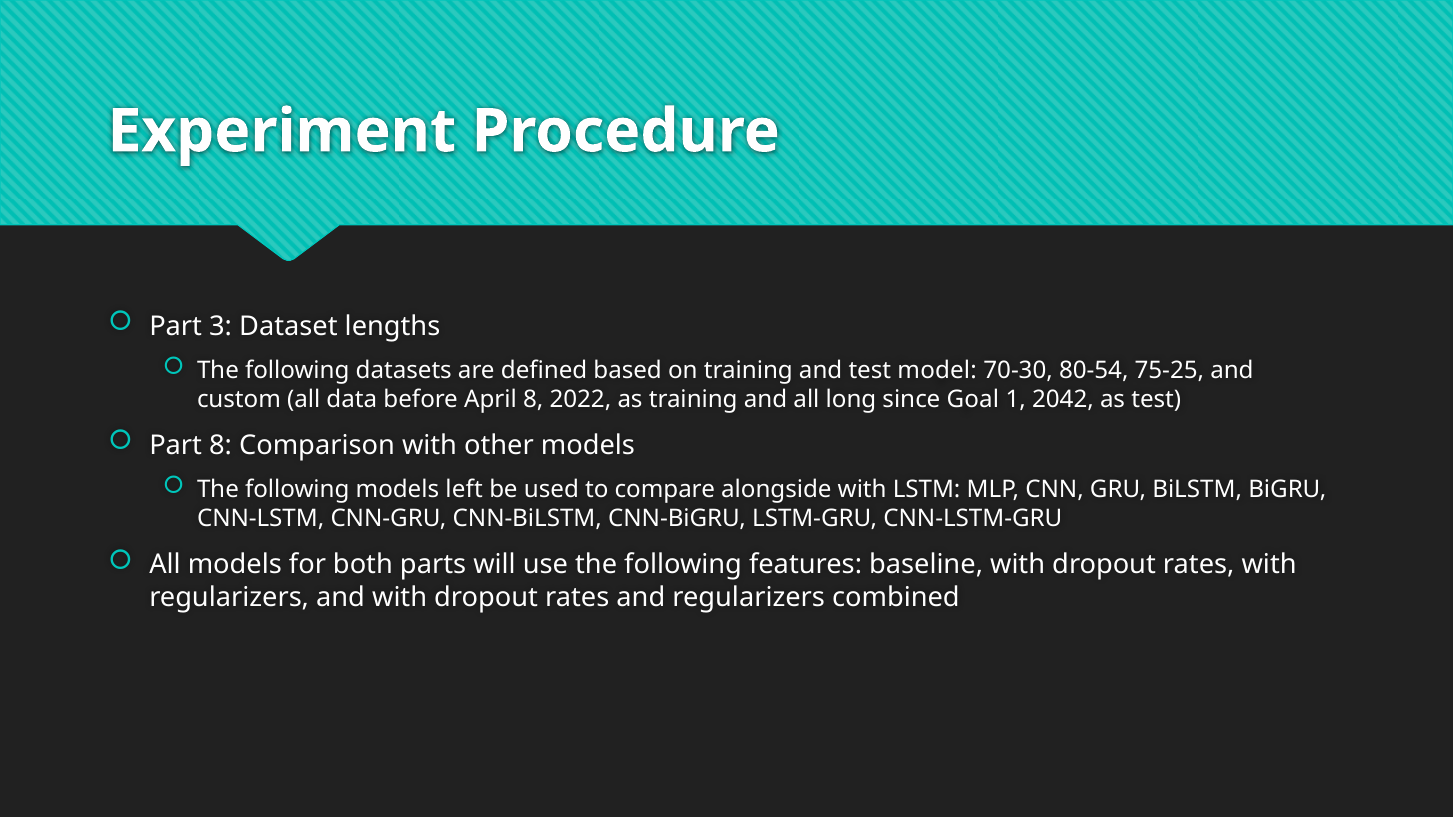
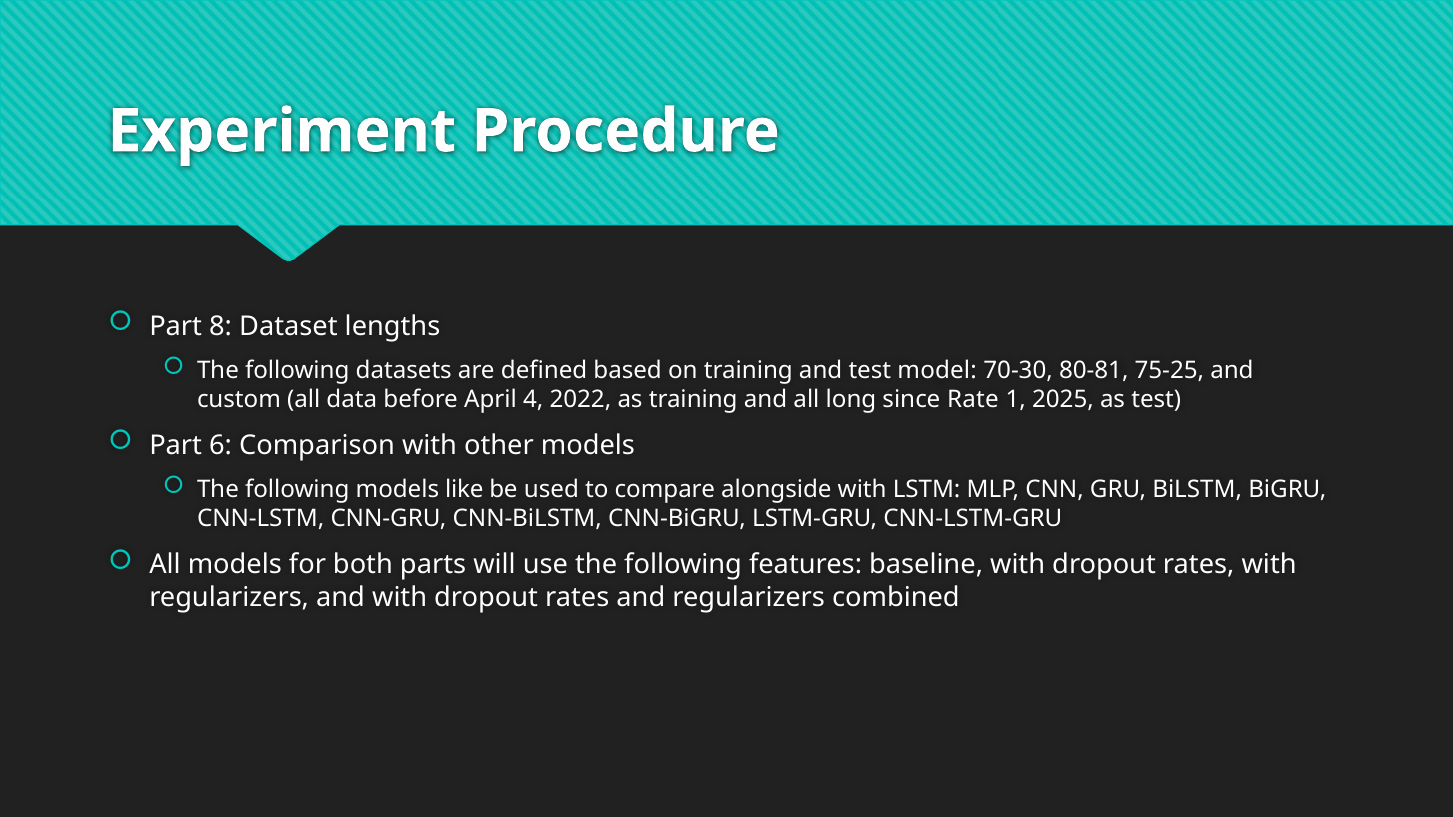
3: 3 -> 8
80-54: 80-54 -> 80-81
April 8: 8 -> 4
Goal: Goal -> Rate
2042: 2042 -> 2025
Part 8: 8 -> 6
left: left -> like
